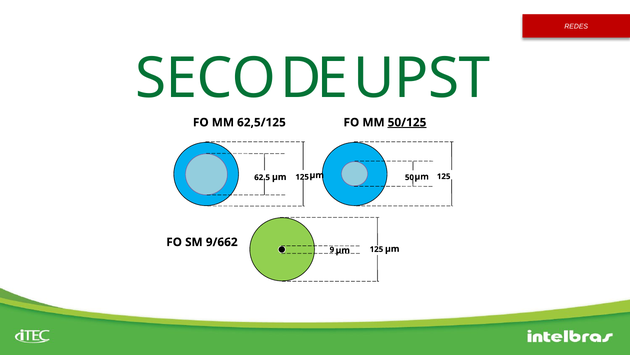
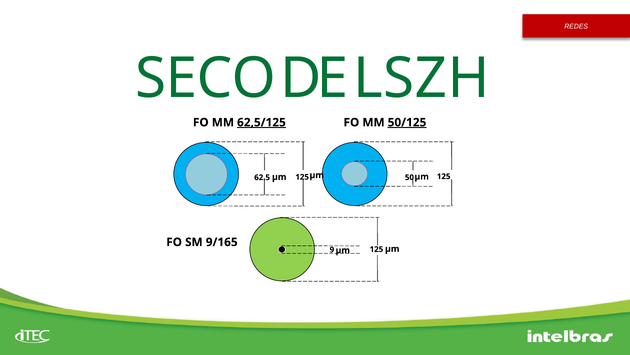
UPST: UPST -> LSZH
62,5/125 underline: none -> present
9/662: 9/662 -> 9/165
